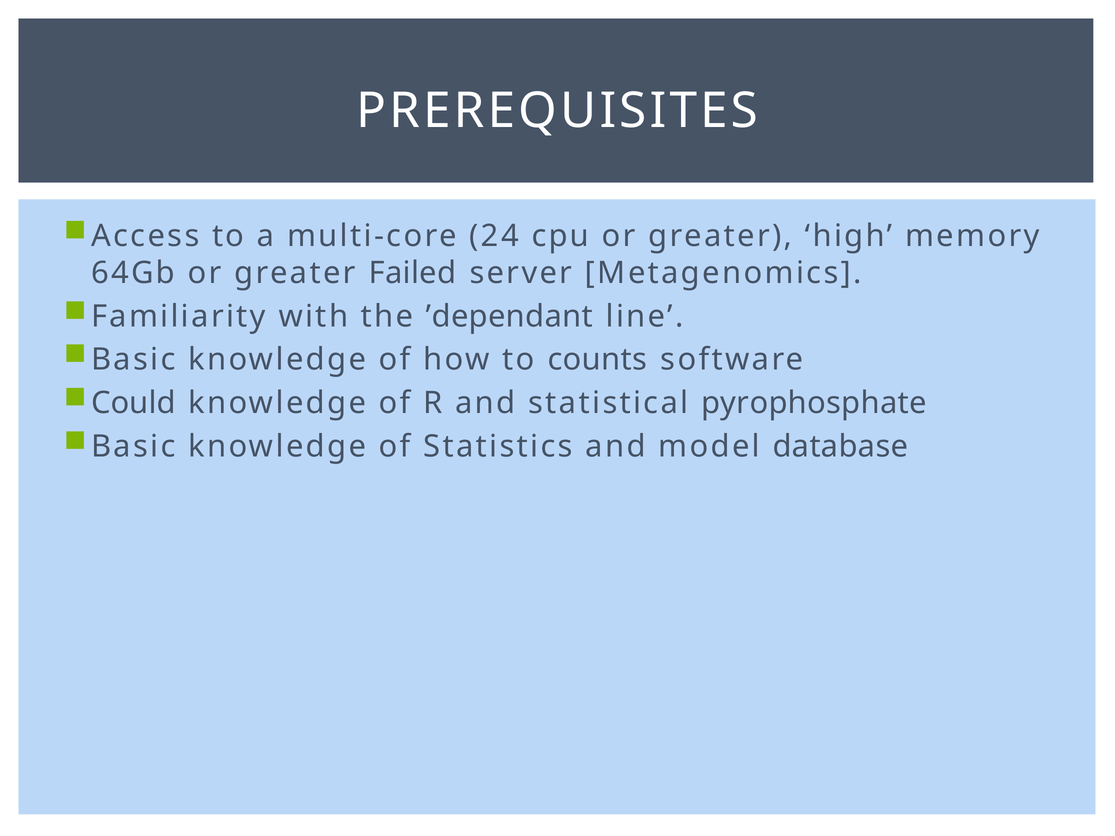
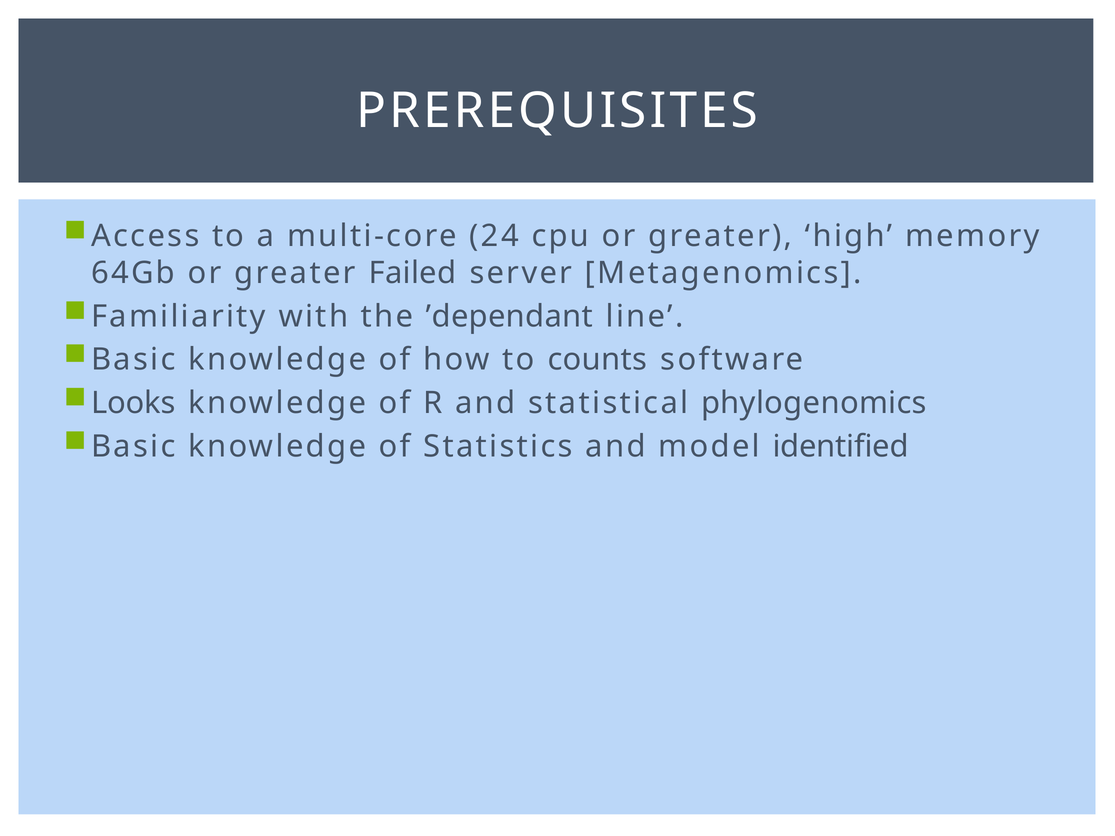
Could: Could -> Looks
pyrophosphate: pyrophosphate -> phylogenomics
database: database -> identified
